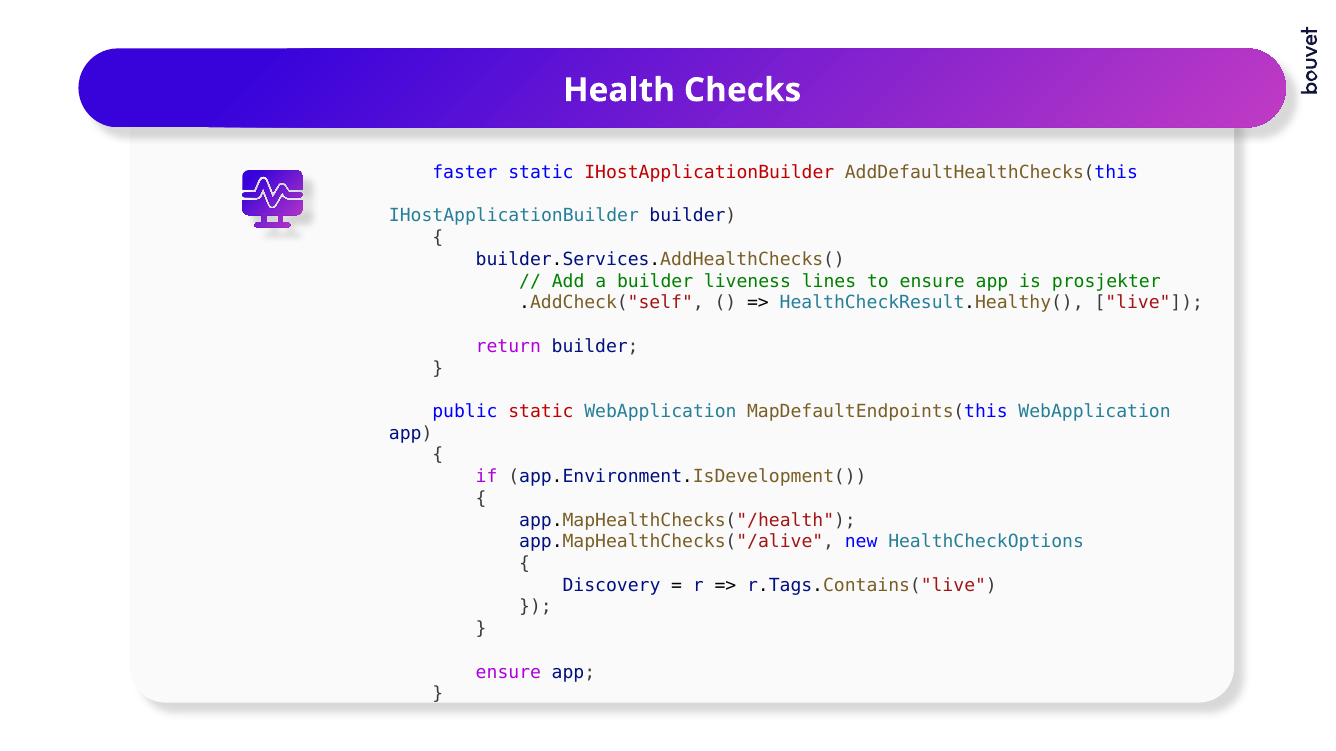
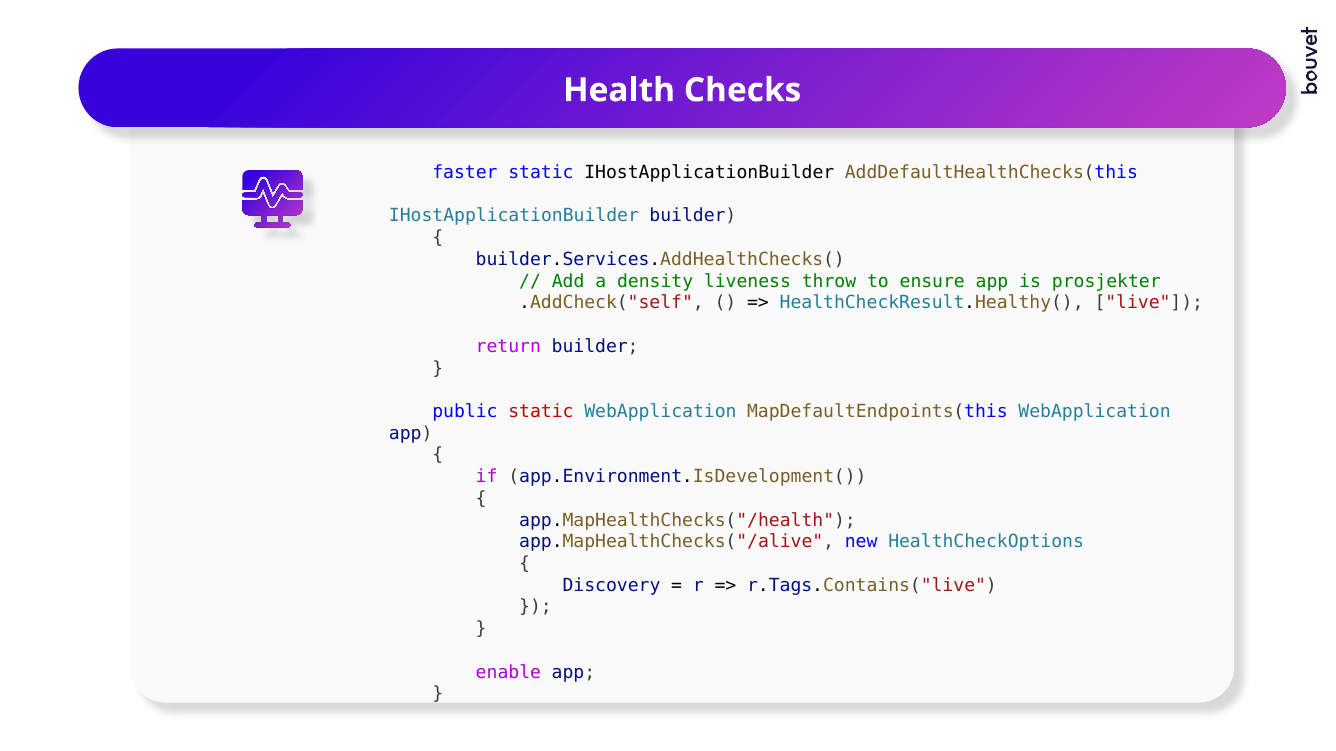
IHostApplicationBuilder at (709, 173) colour: red -> black
a builder: builder -> density
lines: lines -> throw
ensure at (508, 673): ensure -> enable
